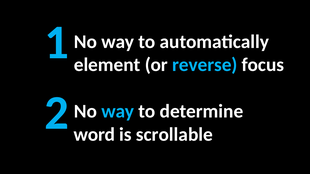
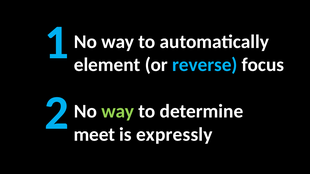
way at (118, 112) colour: light blue -> light green
word: word -> meet
scrollable: scrollable -> expressly
